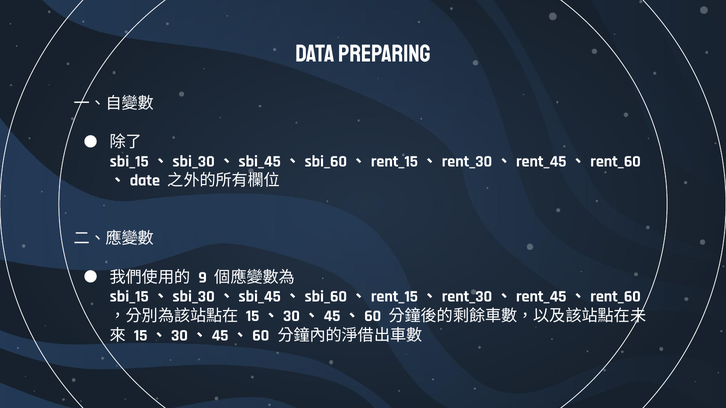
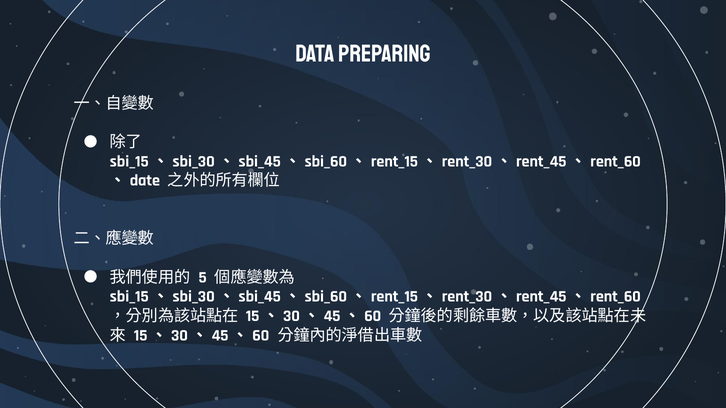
9: 9 -> 5
